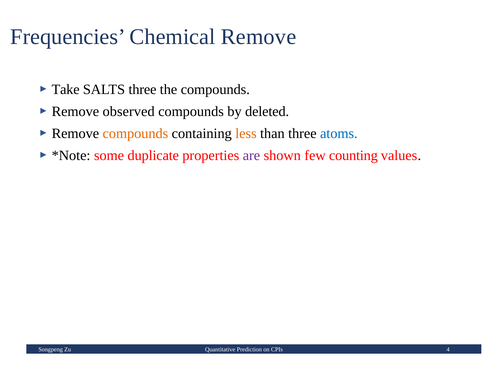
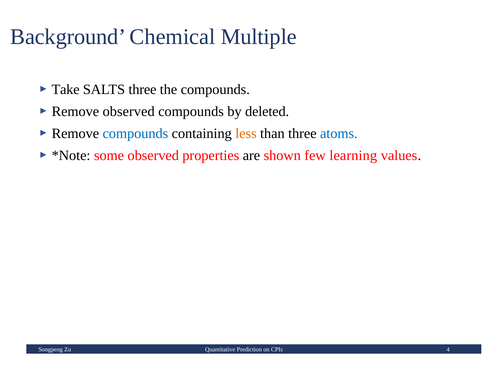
Frequencies: Frequencies -> Background
Chemical Remove: Remove -> Multiple
compounds at (135, 134) colour: orange -> blue
some duplicate: duplicate -> observed
are colour: purple -> black
counting: counting -> learning
